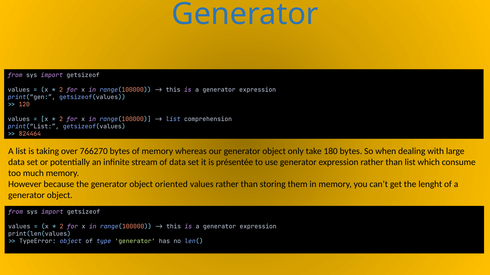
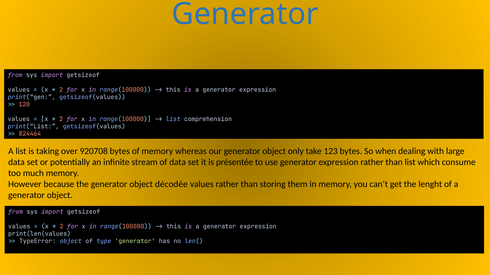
766270: 766270 -> 920708
180: 180 -> 123
oriented: oriented -> décodée
